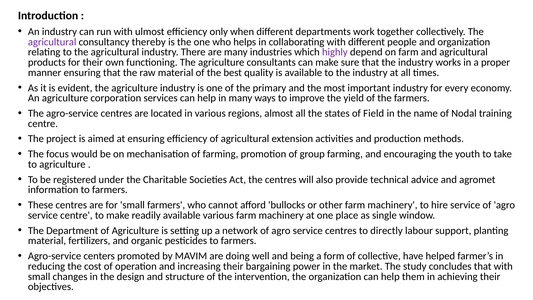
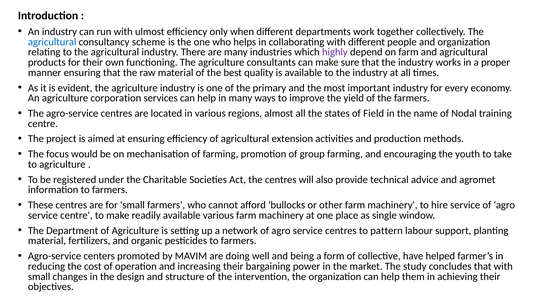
agricultural at (52, 42) colour: purple -> blue
thereby: thereby -> scheme
directly: directly -> pattern
